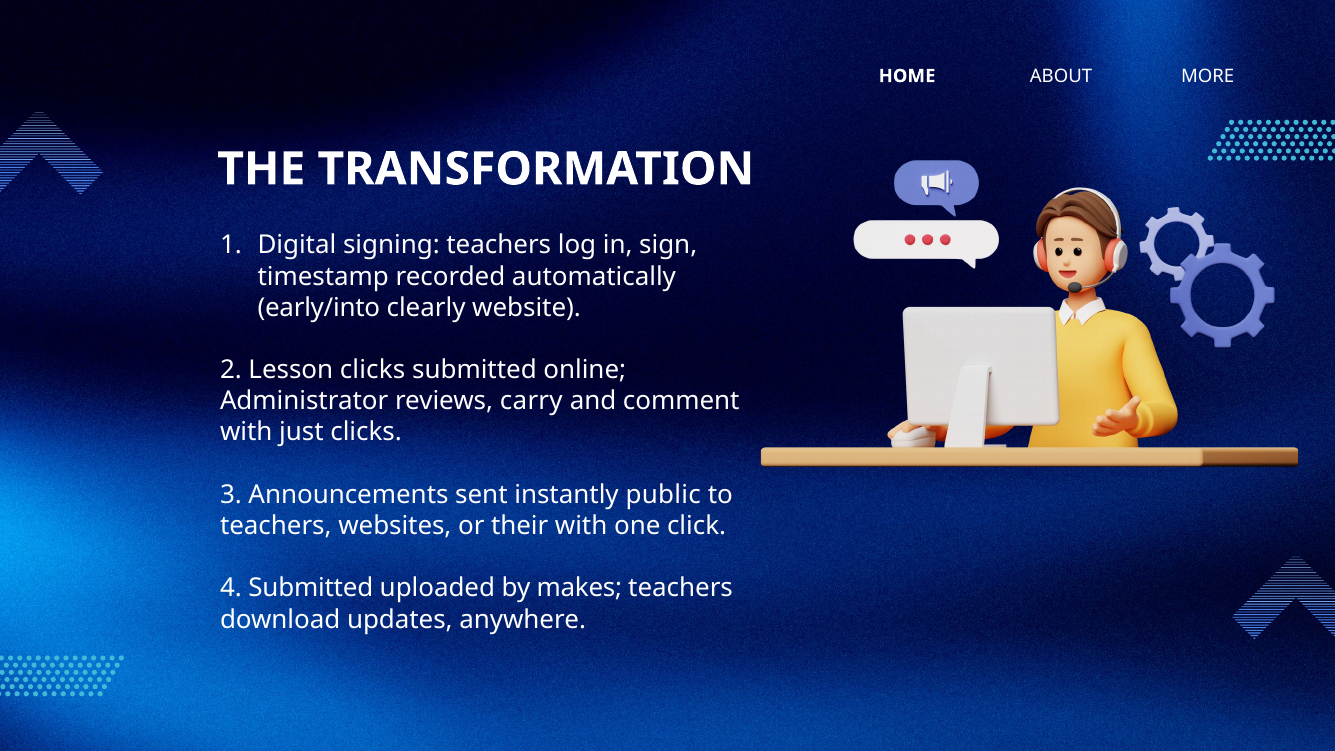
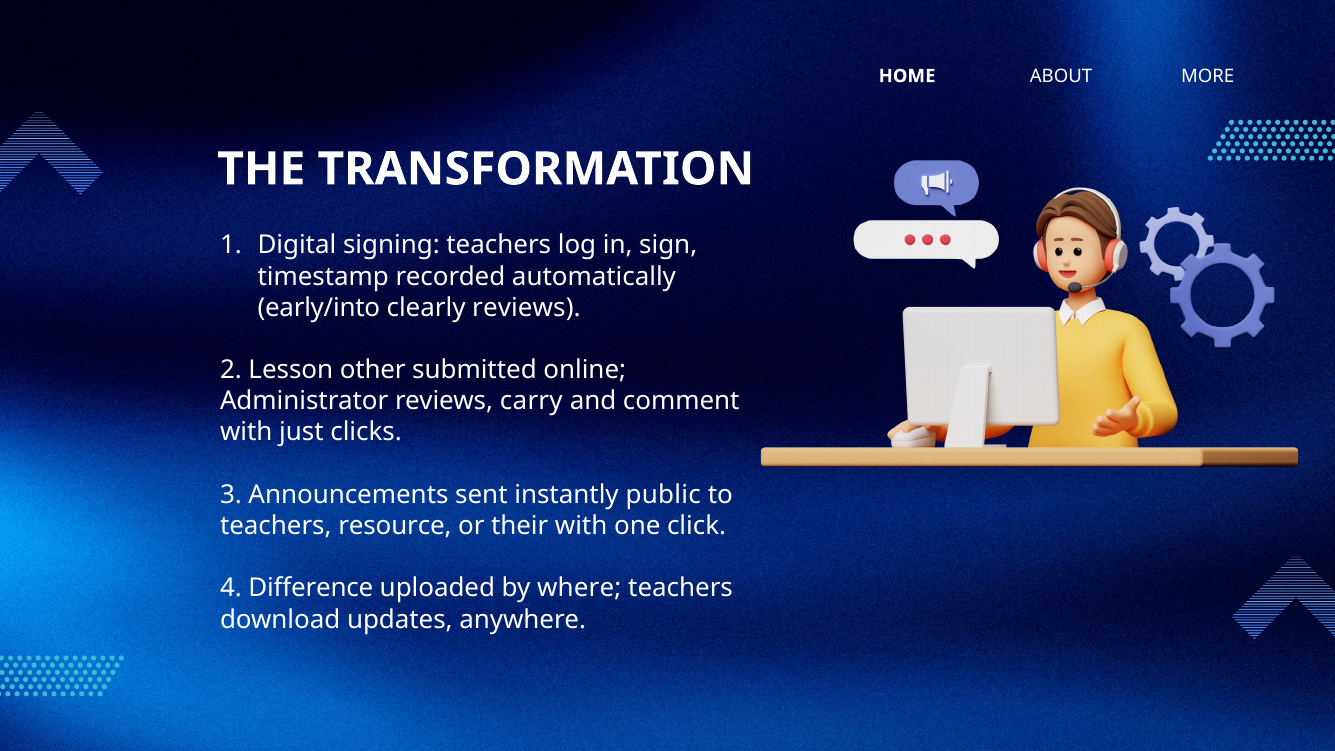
clearly website: website -> reviews
Lesson clicks: clicks -> other
websites: websites -> resource
4 Submitted: Submitted -> Difference
makes: makes -> where
